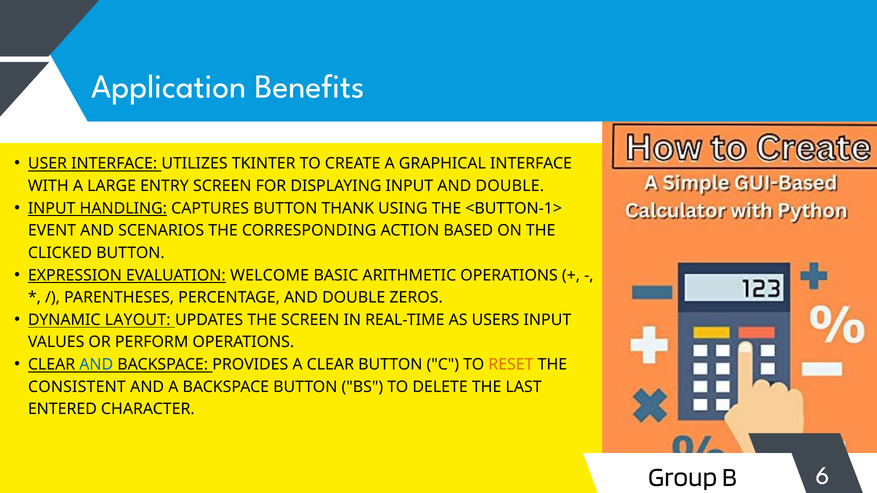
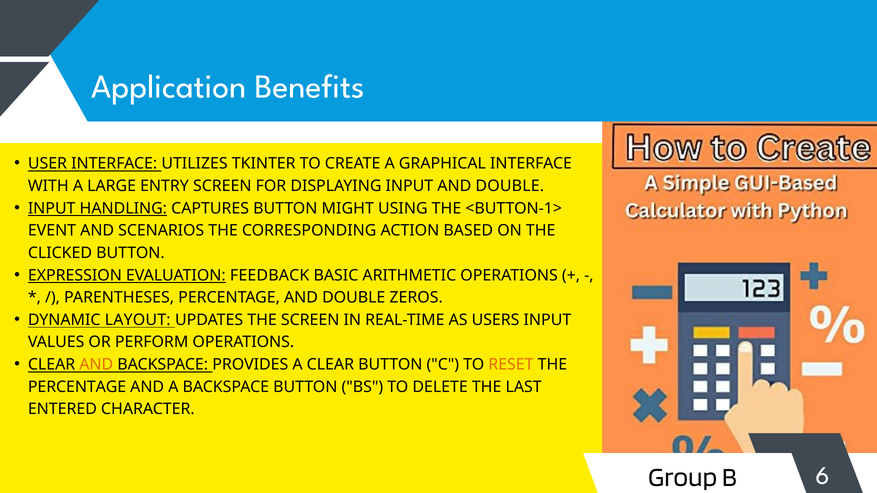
THANK: THANK -> MIGHT
WELCOME: WELCOME -> FEEDBACK
AND at (96, 365) colour: blue -> orange
CONSISTENT at (77, 387): CONSISTENT -> PERCENTAGE
